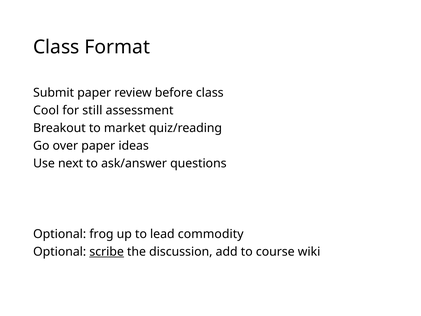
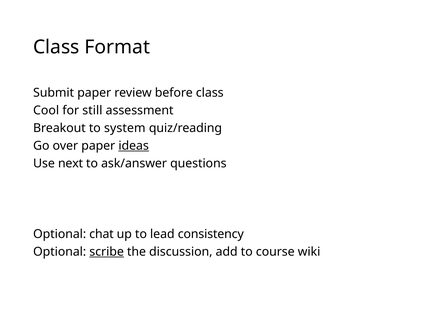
market: market -> system
ideas underline: none -> present
frog: frog -> chat
commodity: commodity -> consistency
